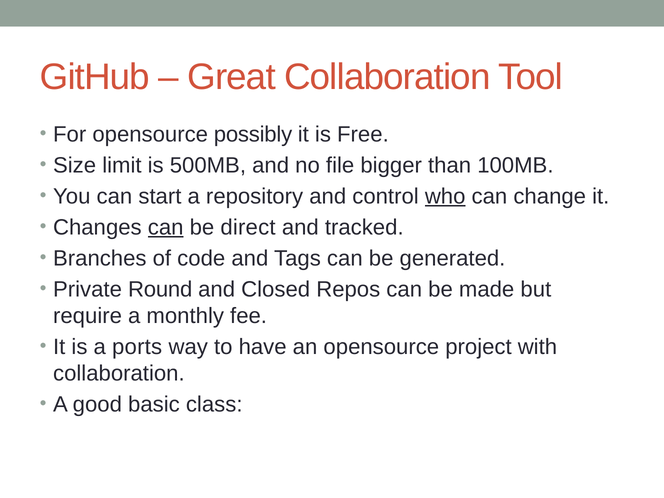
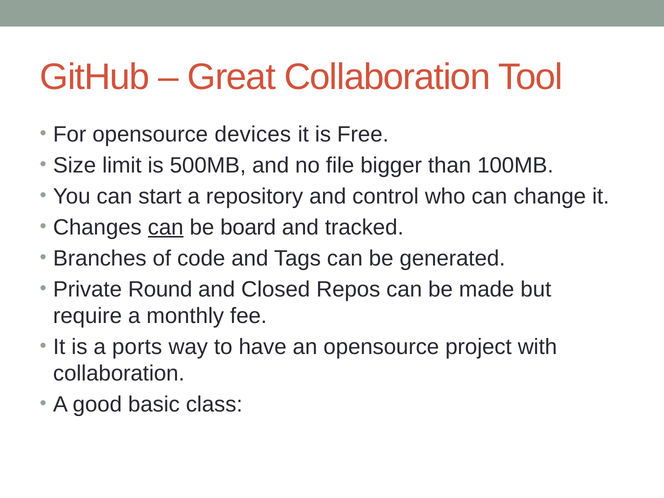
possibly: possibly -> devices
who underline: present -> none
direct: direct -> board
